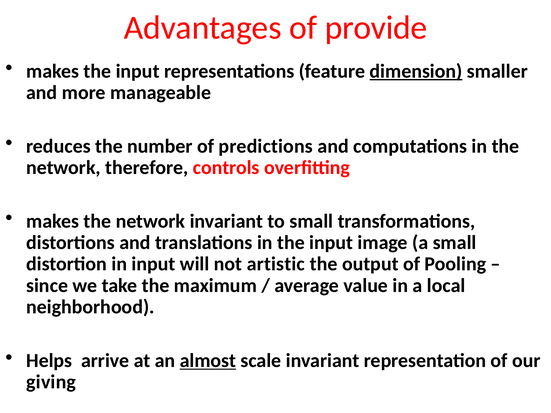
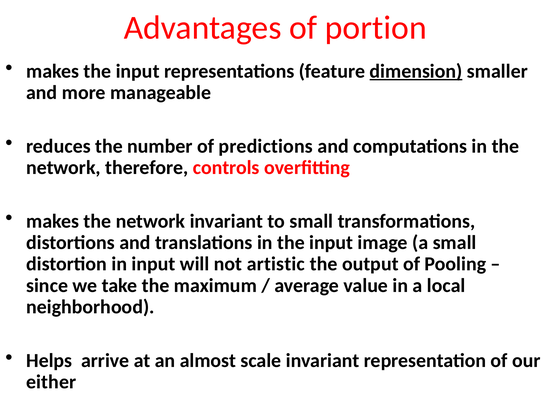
provide: provide -> portion
almost underline: present -> none
giving: giving -> either
